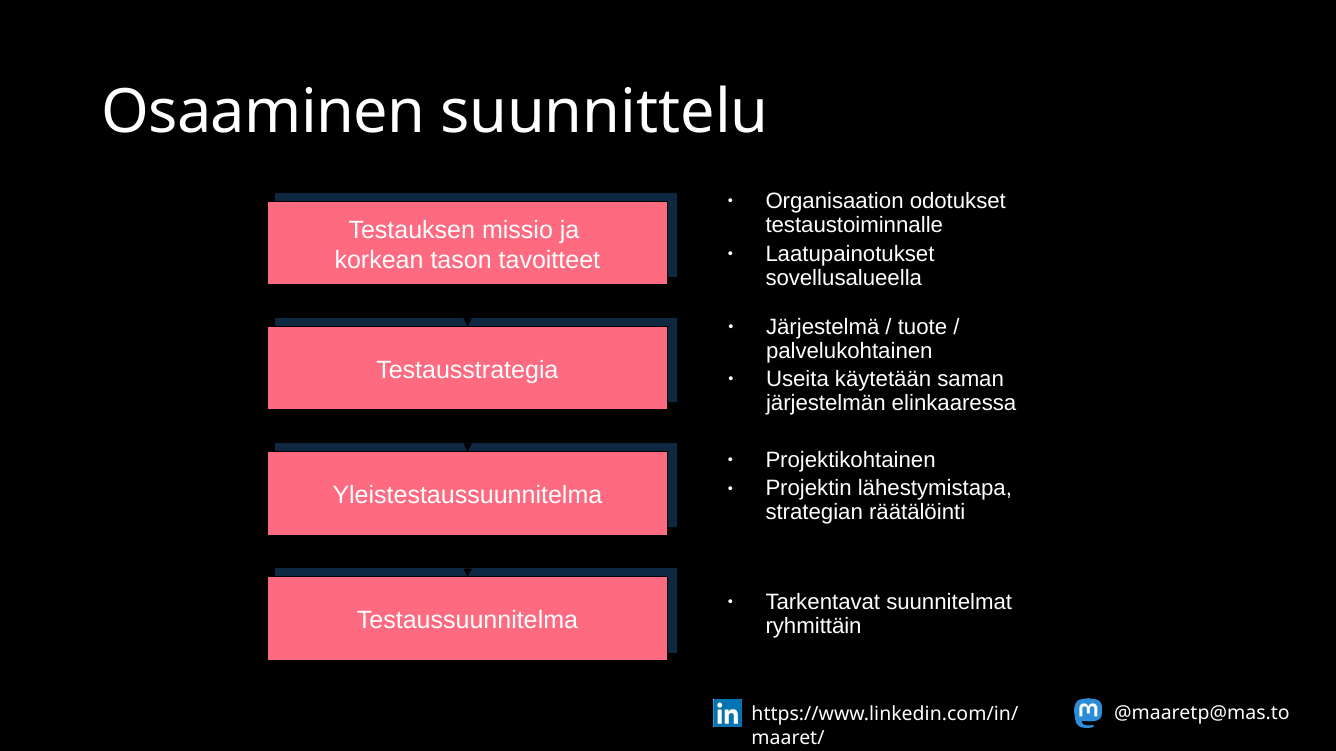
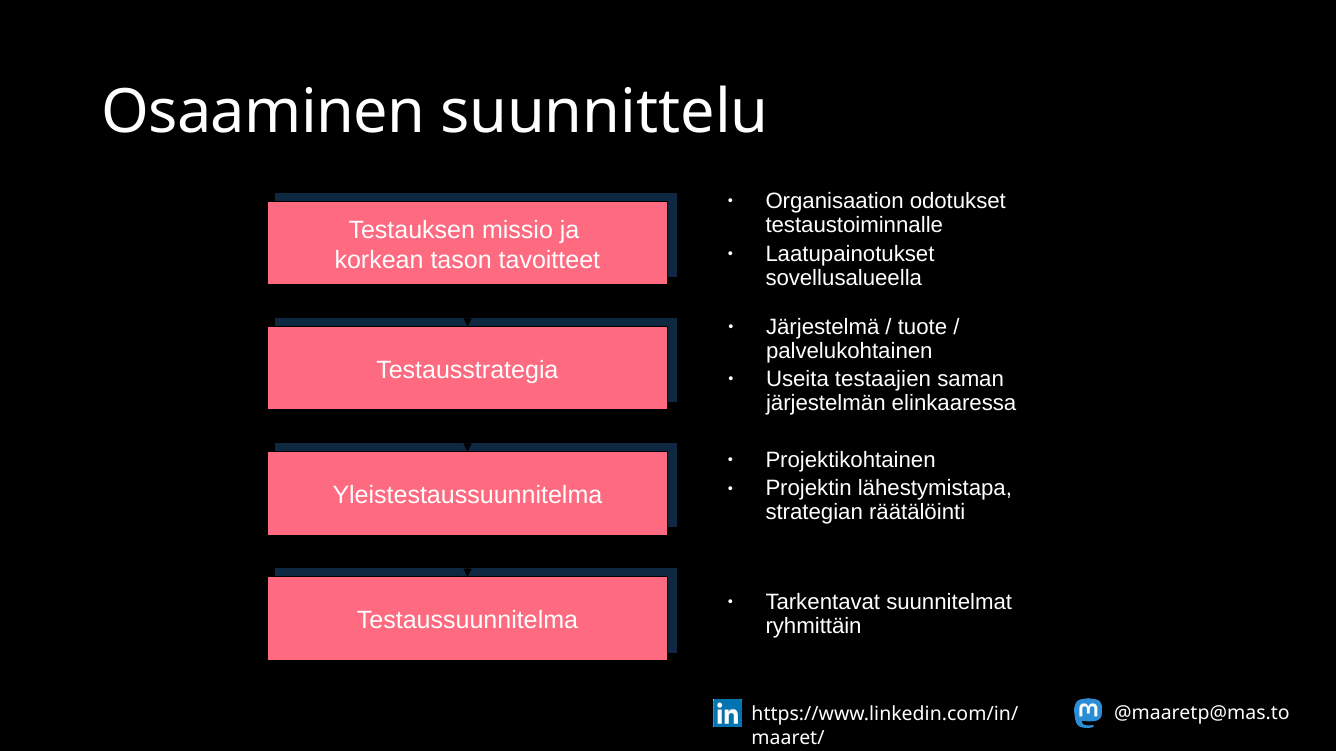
käytetään: käytetään -> testaajien
